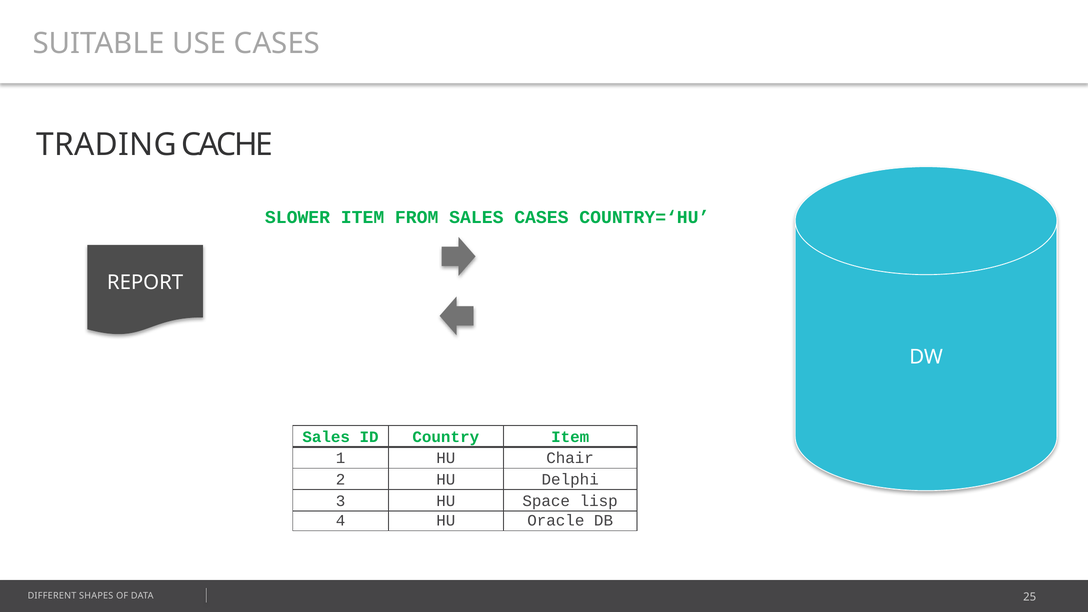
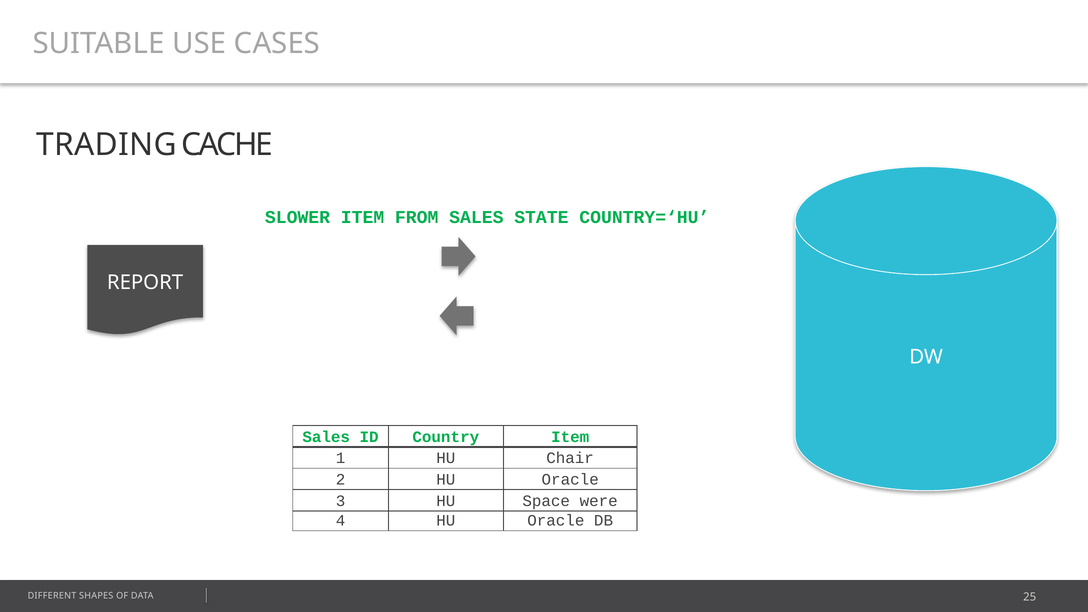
SALES CASES: CASES -> STATE
2 HU Delphi: Delphi -> Oracle
lisp: lisp -> were
